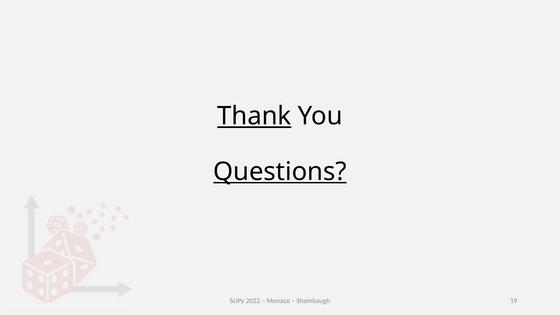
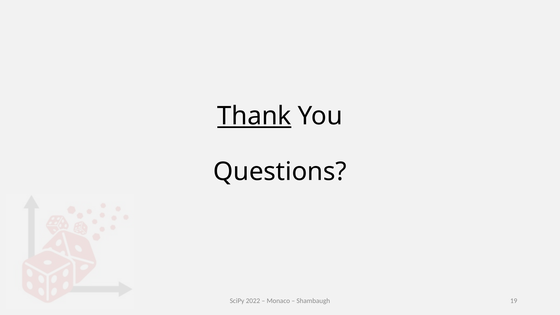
Questions underline: present -> none
